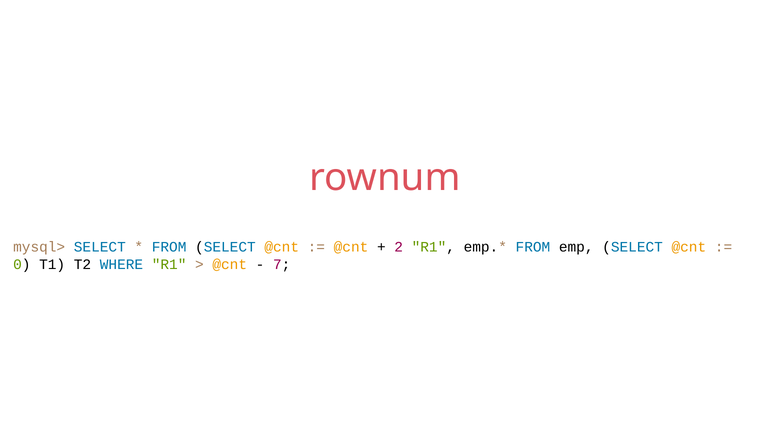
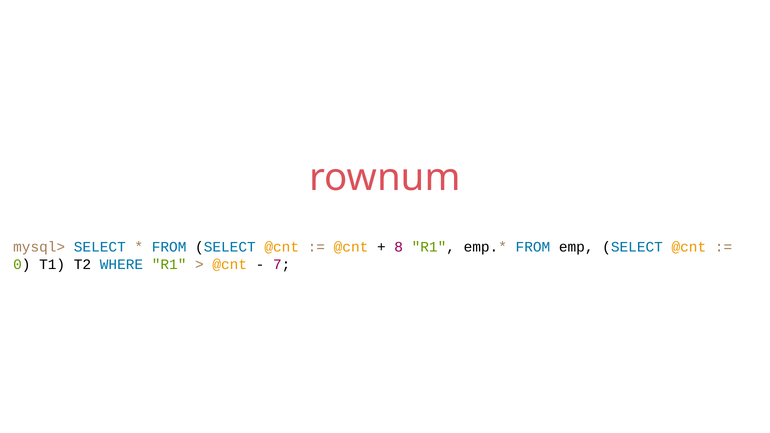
2: 2 -> 8
